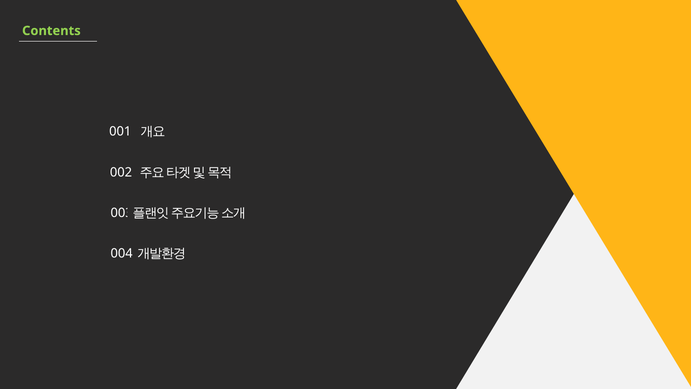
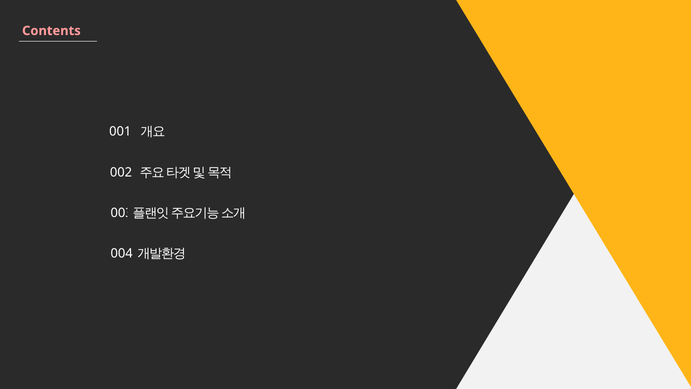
Contents colour: light green -> pink
